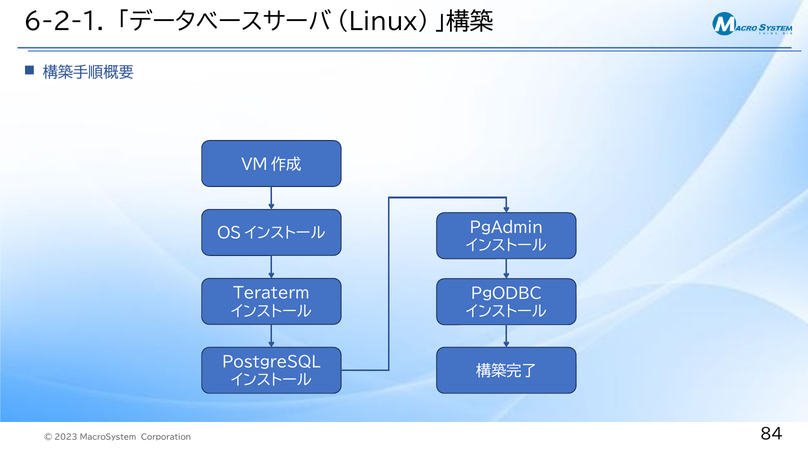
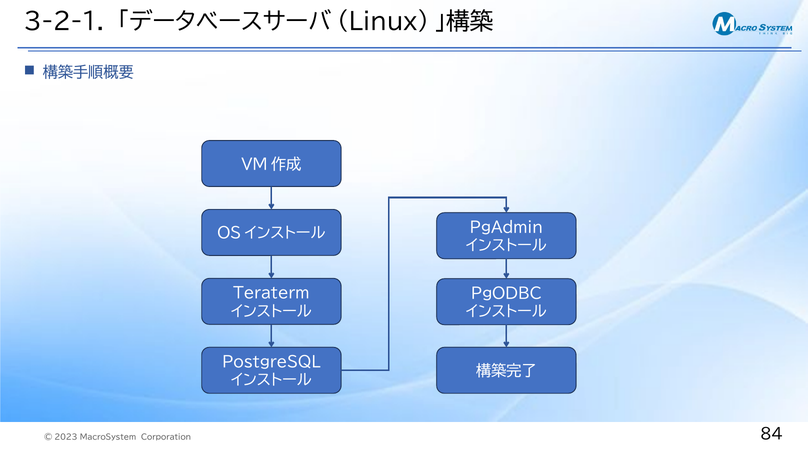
6-2-1: 6-2-1 -> 3-2-1
